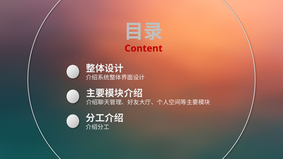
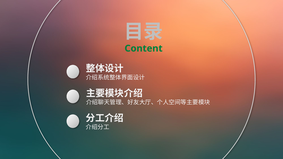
Content colour: red -> green
